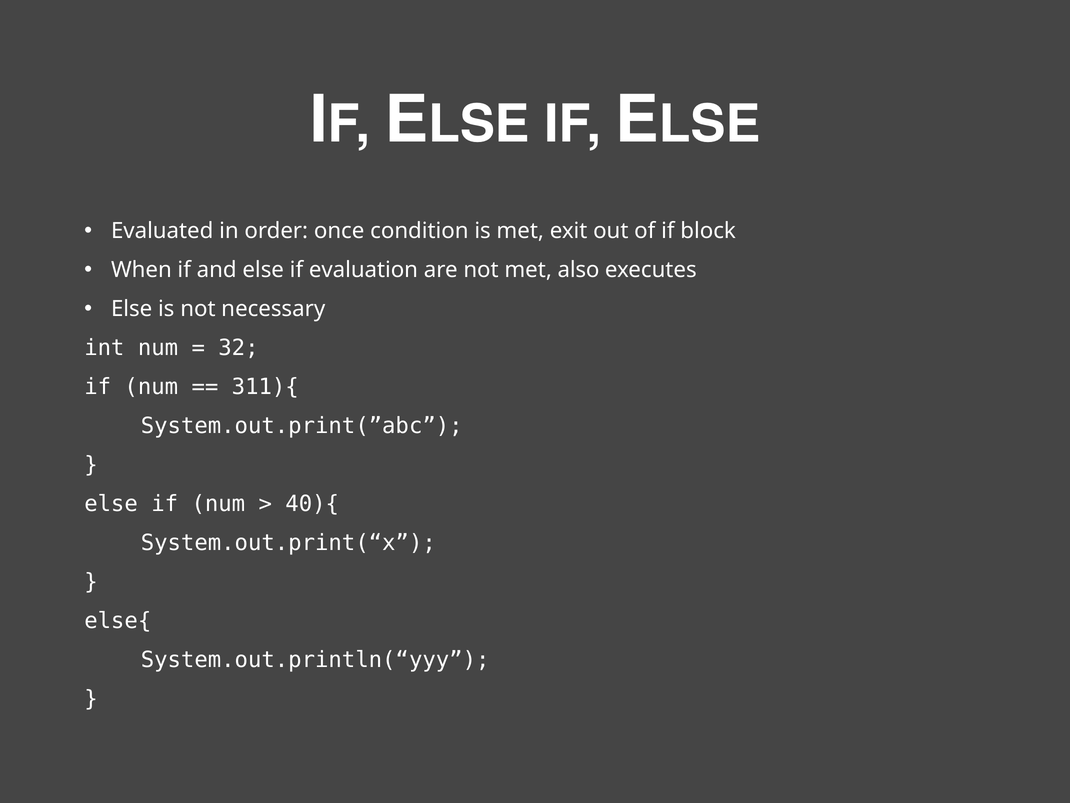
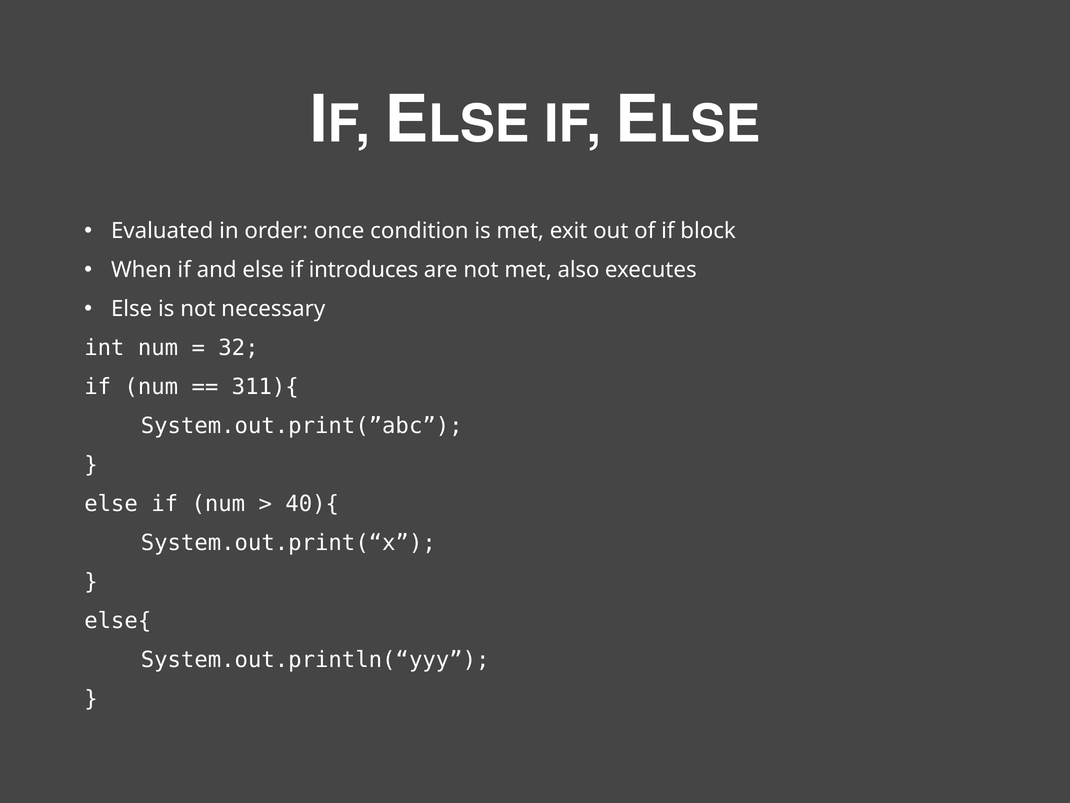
evaluation: evaluation -> introduces
